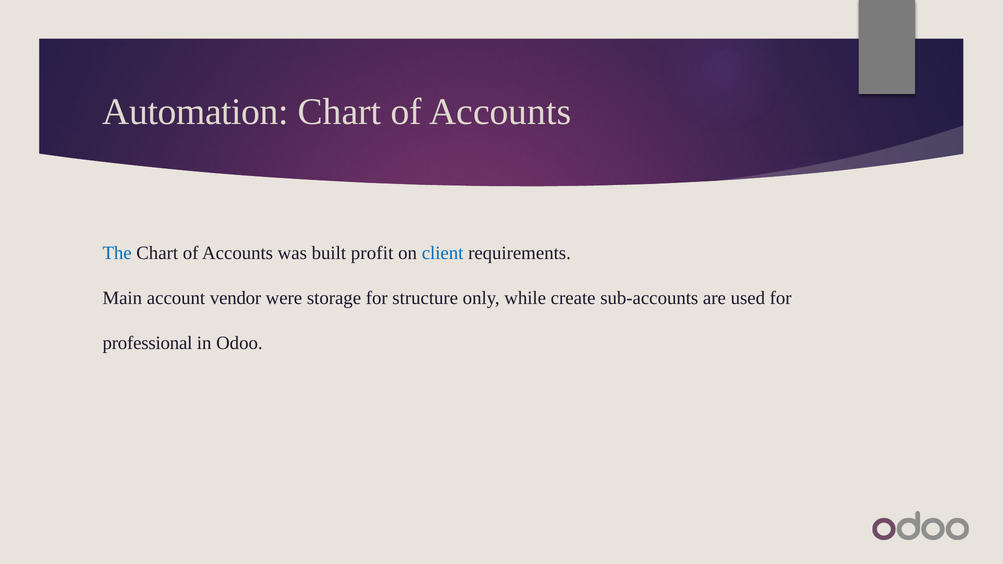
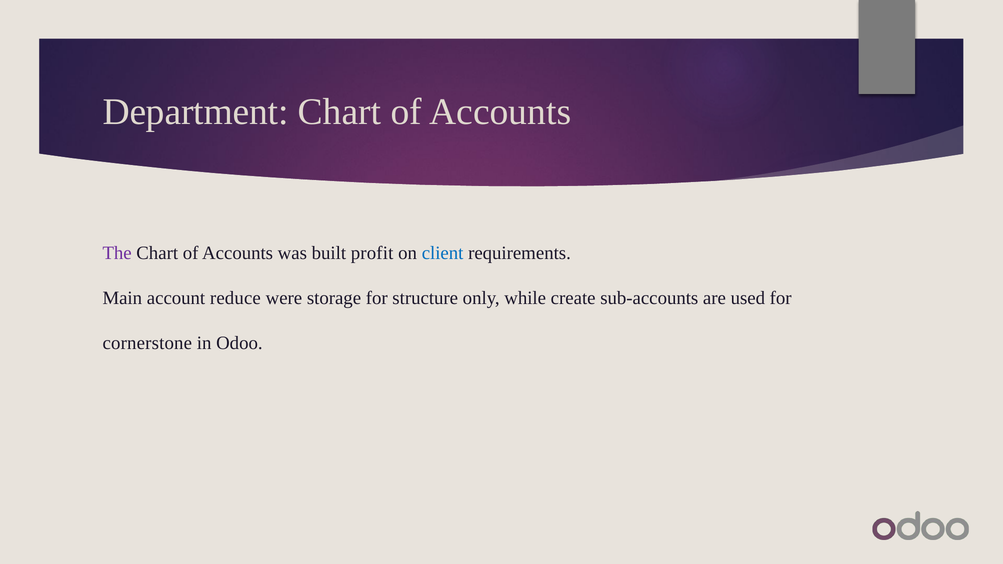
Automation: Automation -> Department
The colour: blue -> purple
vendor: vendor -> reduce
professional: professional -> cornerstone
